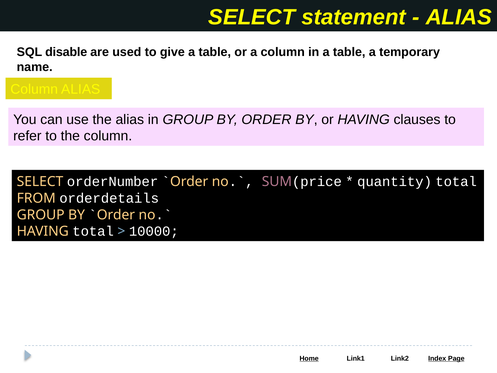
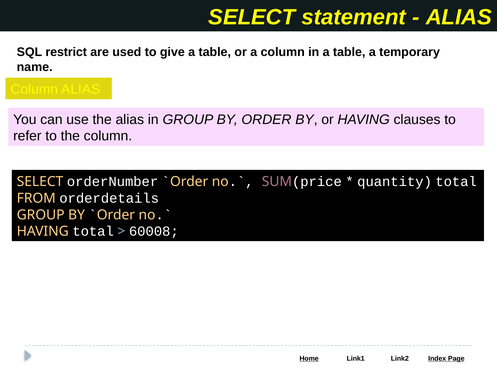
disable: disable -> restrict
10000: 10000 -> 60008
